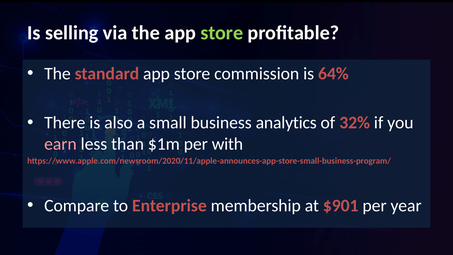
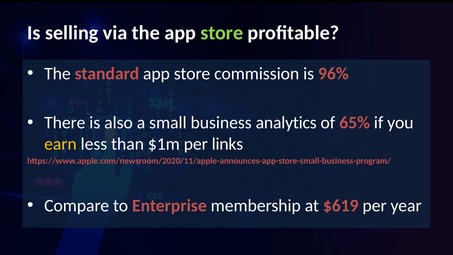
64%: 64% -> 96%
32%: 32% -> 65%
earn colour: pink -> yellow
with: with -> links
$901: $901 -> $619
